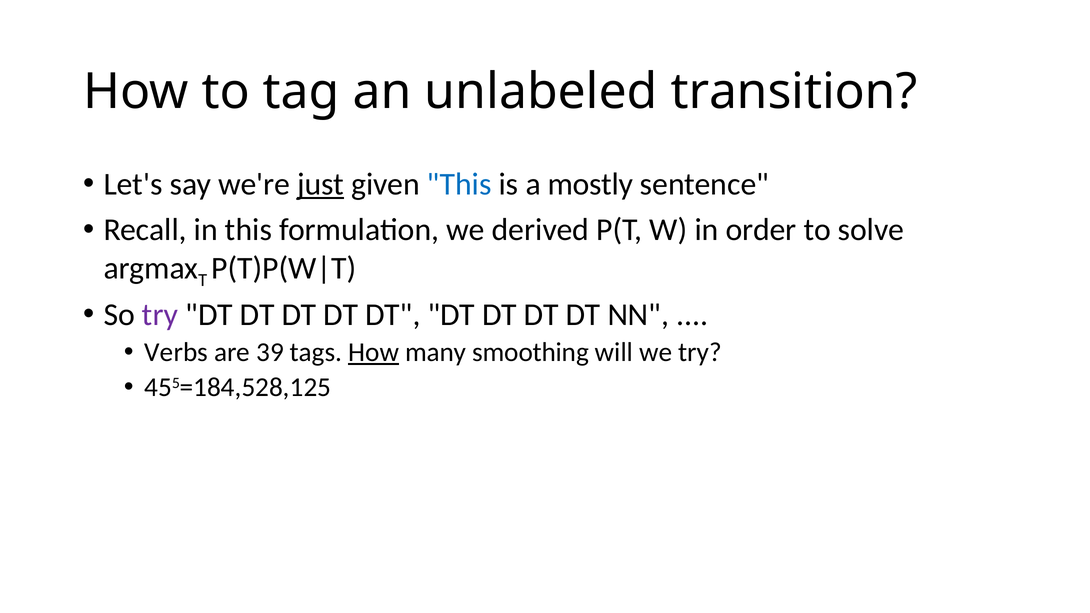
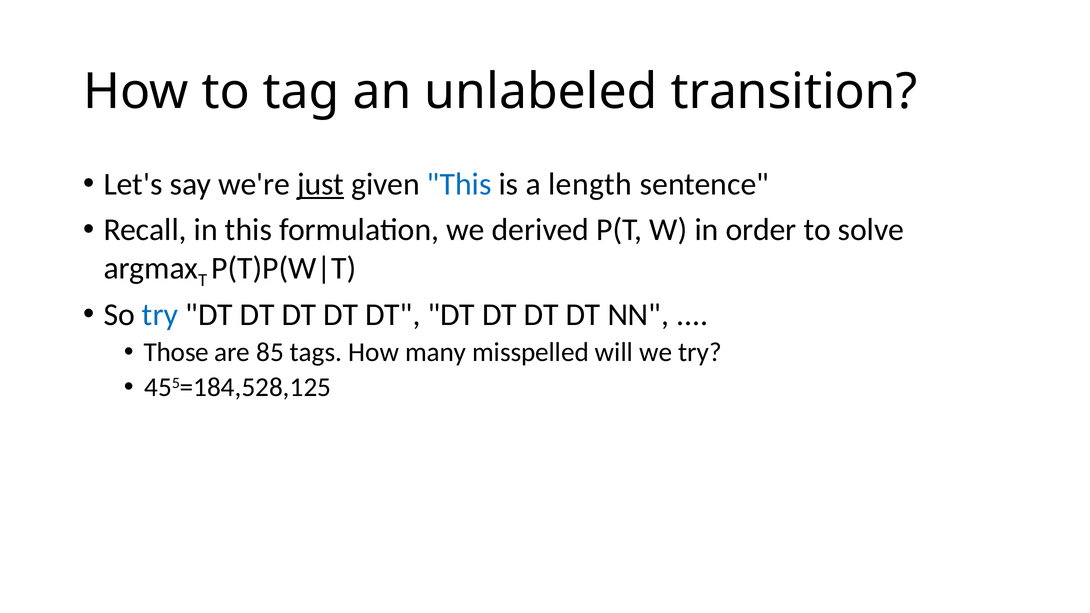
mostly: mostly -> length
try at (160, 315) colour: purple -> blue
Verbs: Verbs -> Those
39: 39 -> 85
How at (374, 352) underline: present -> none
smoothing: smoothing -> misspelled
